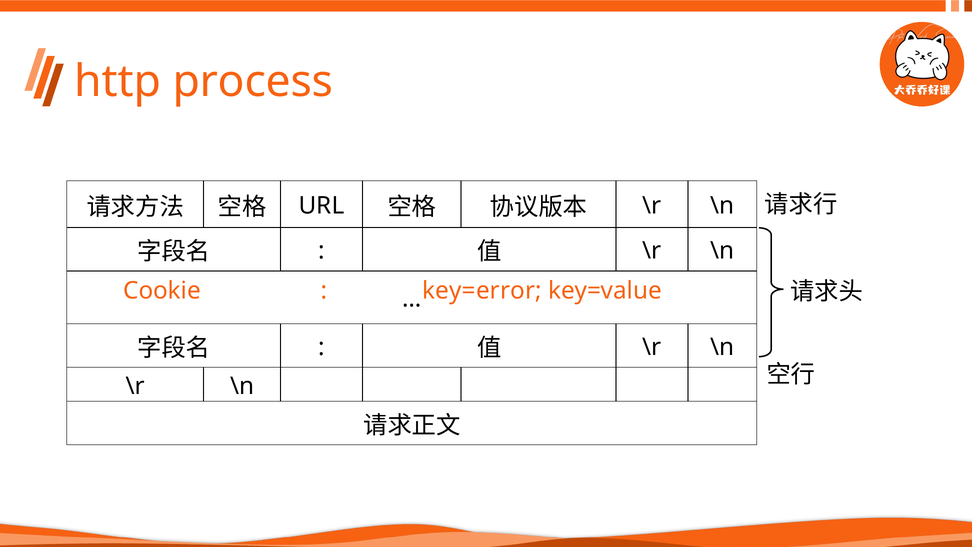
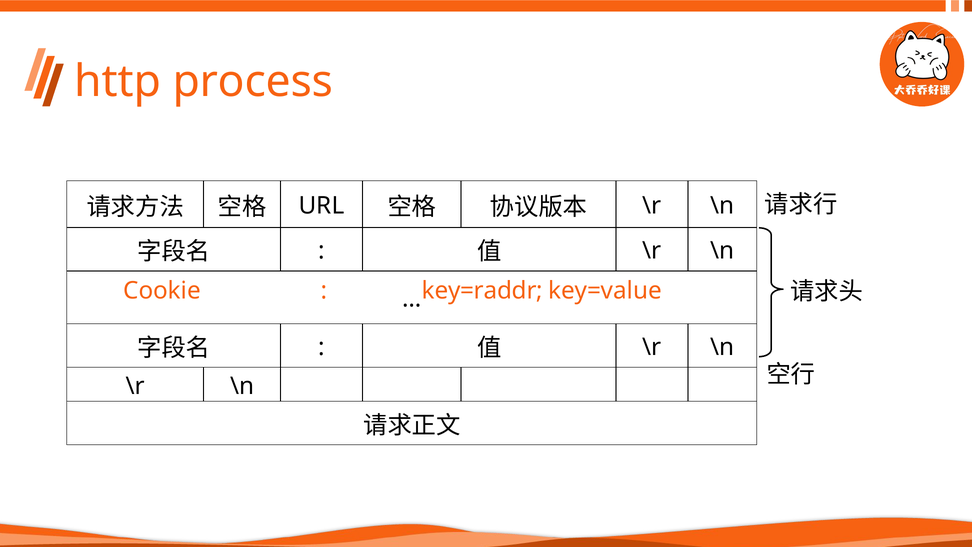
key=error: key=error -> key=raddr
